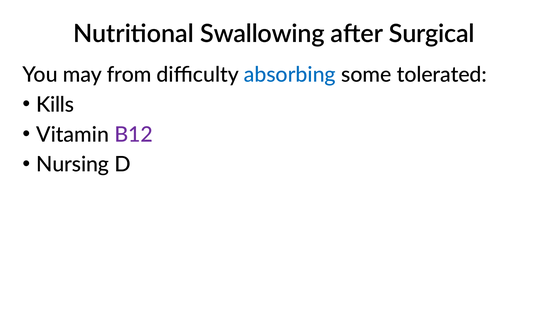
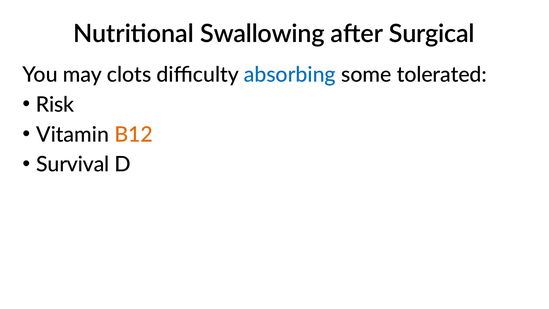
from: from -> clots
Kills: Kills -> Risk
B12 colour: purple -> orange
Nursing: Nursing -> Survival
